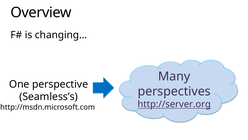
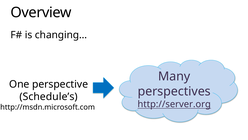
Seamless’s: Seamless’s -> Schedule’s
